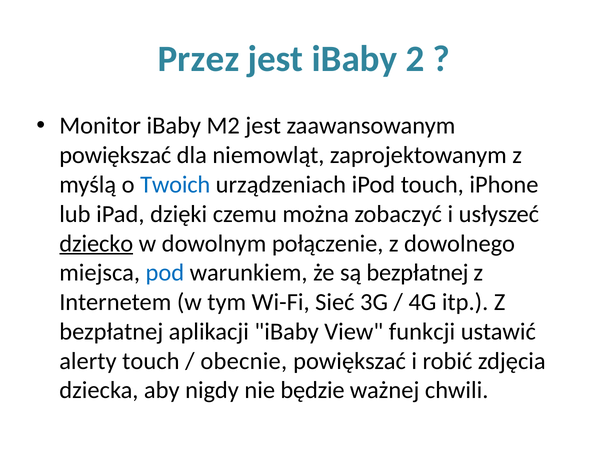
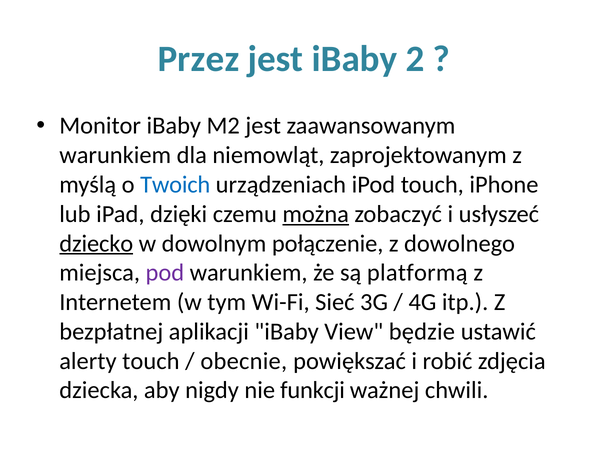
powiększać at (115, 155): powiększać -> warunkiem
można underline: none -> present
pod colour: blue -> purple
są bezpłatnej: bezpłatnej -> platformą
funkcji: funkcji -> będzie
będzie: będzie -> funkcji
